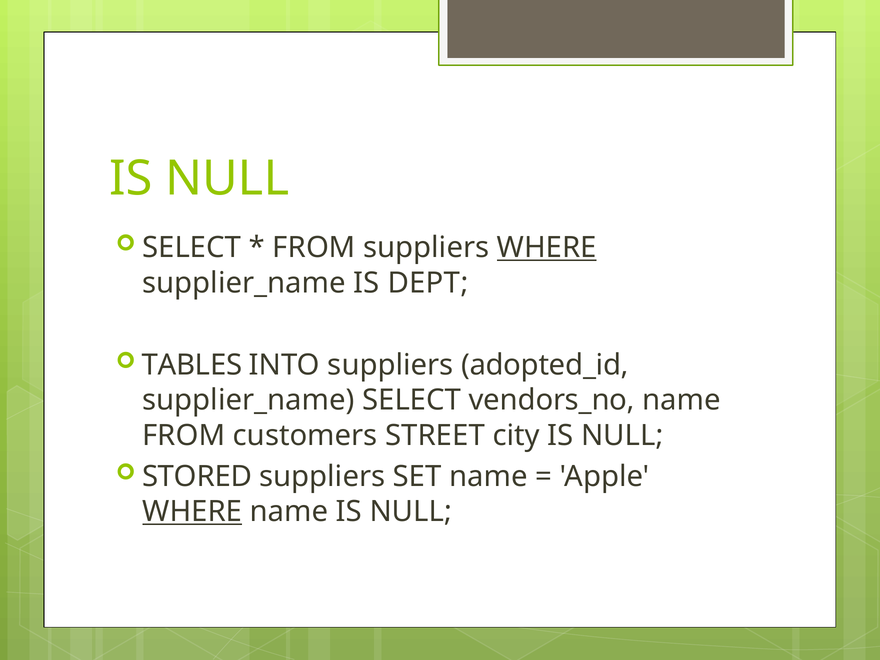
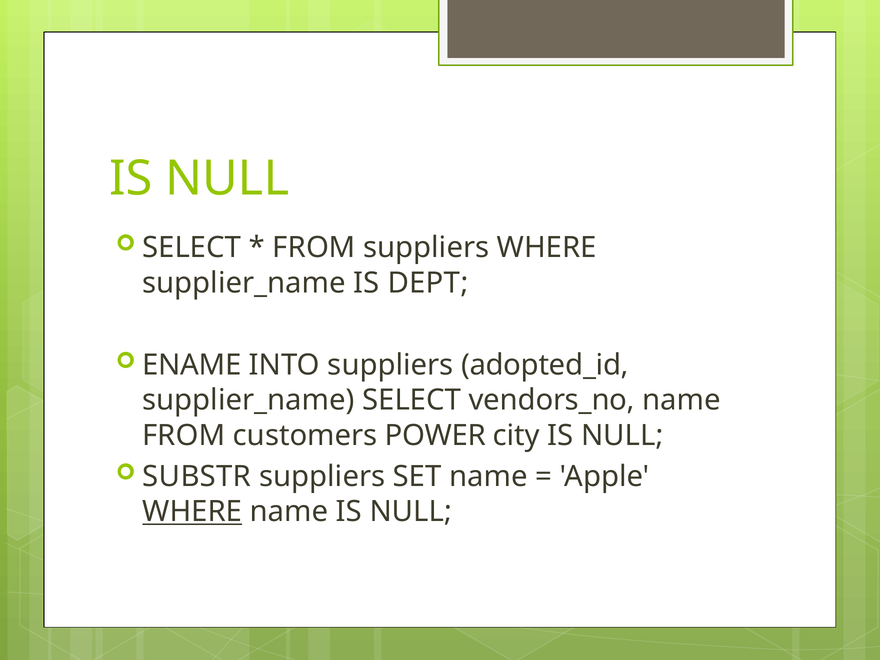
WHERE at (547, 248) underline: present -> none
TABLES: TABLES -> ENAME
STREET: STREET -> POWER
STORED: STORED -> SUBSTR
